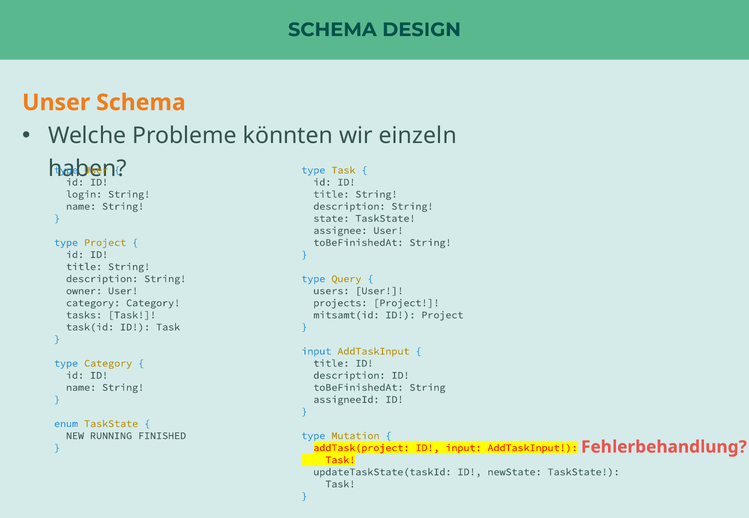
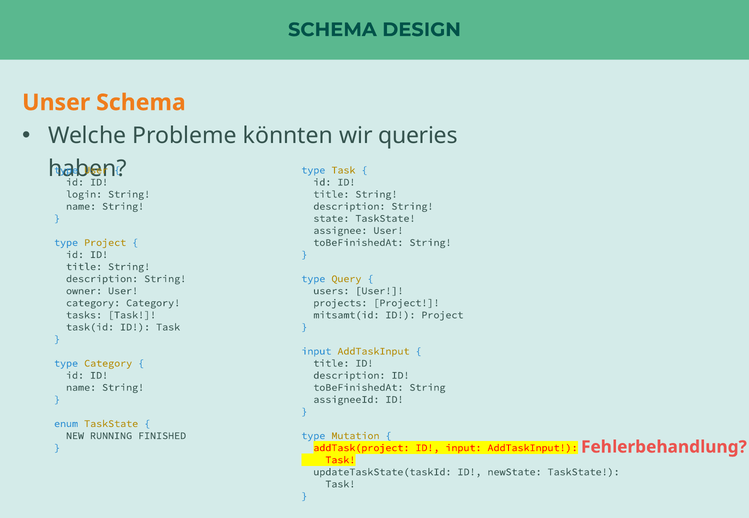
einzeln: einzeln -> queries
